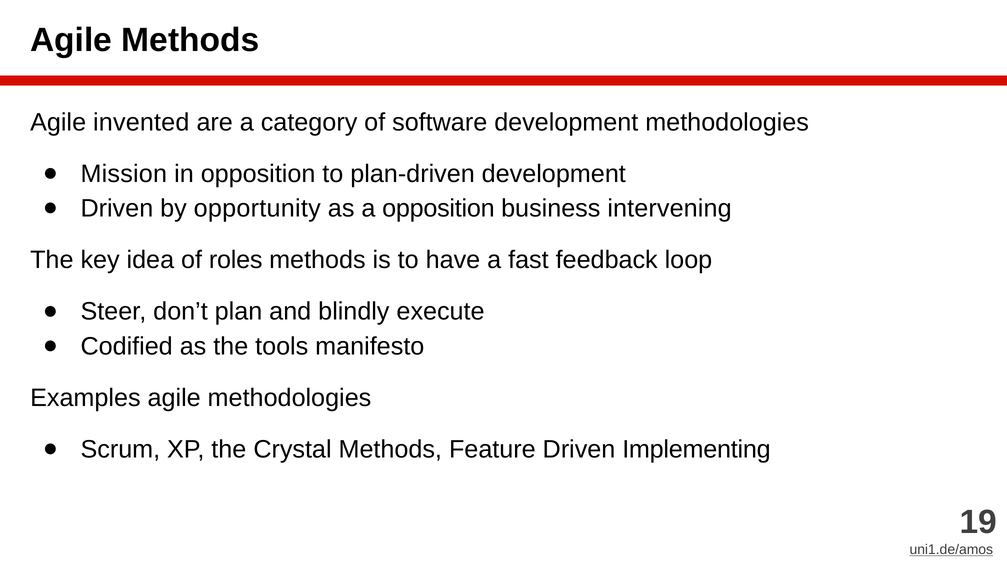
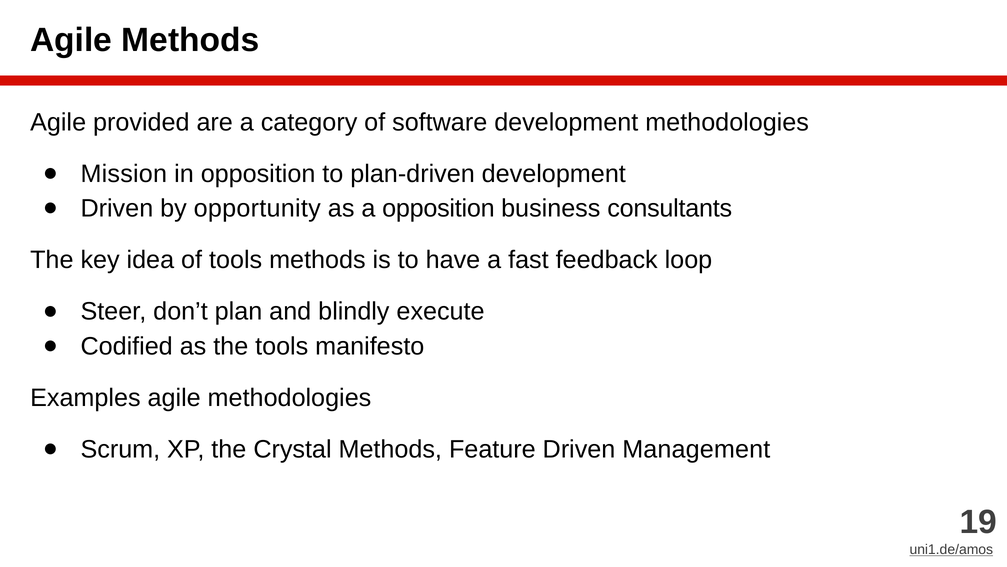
invented: invented -> provided
intervening: intervening -> consultants
of roles: roles -> tools
Implementing: Implementing -> Management
